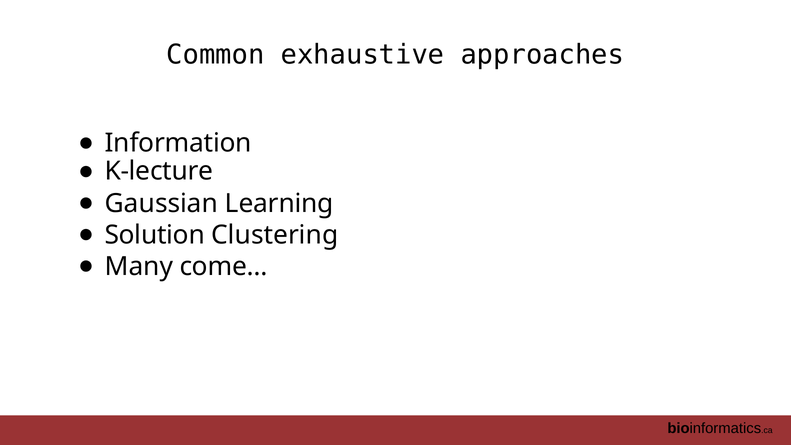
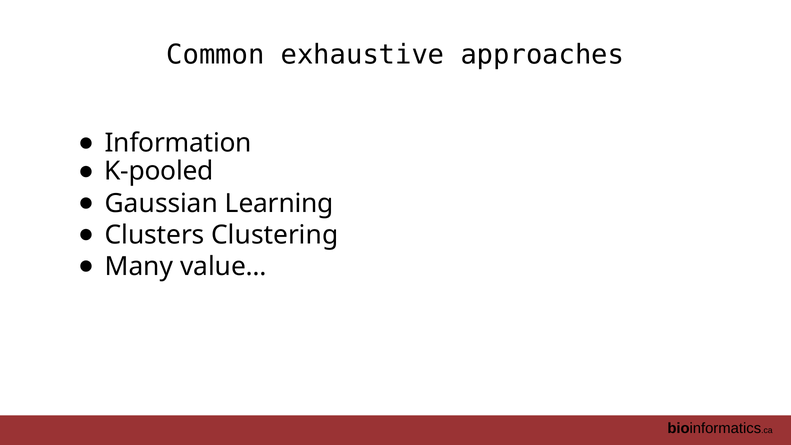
K-lecture: K-lecture -> K-pooled
Solution: Solution -> Clusters
come…: come… -> value…
